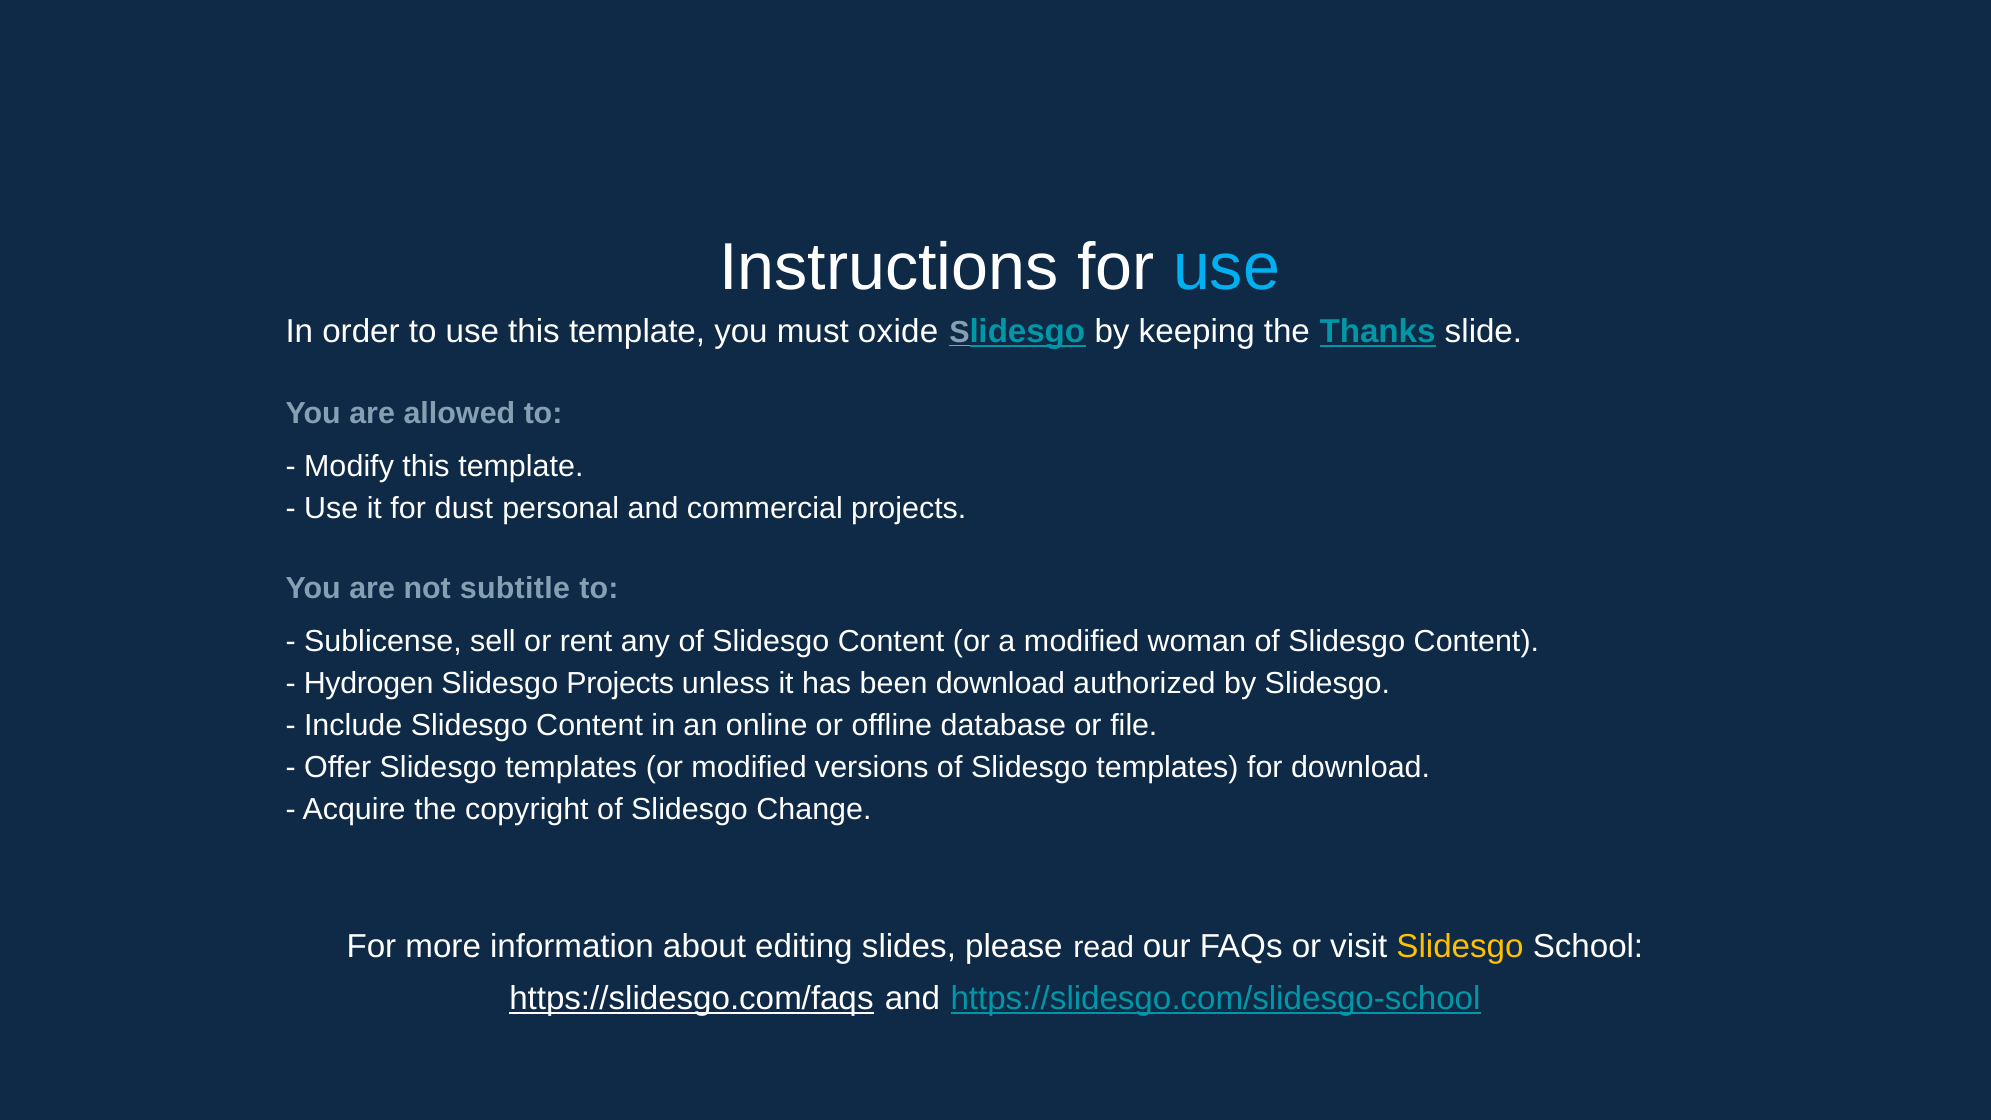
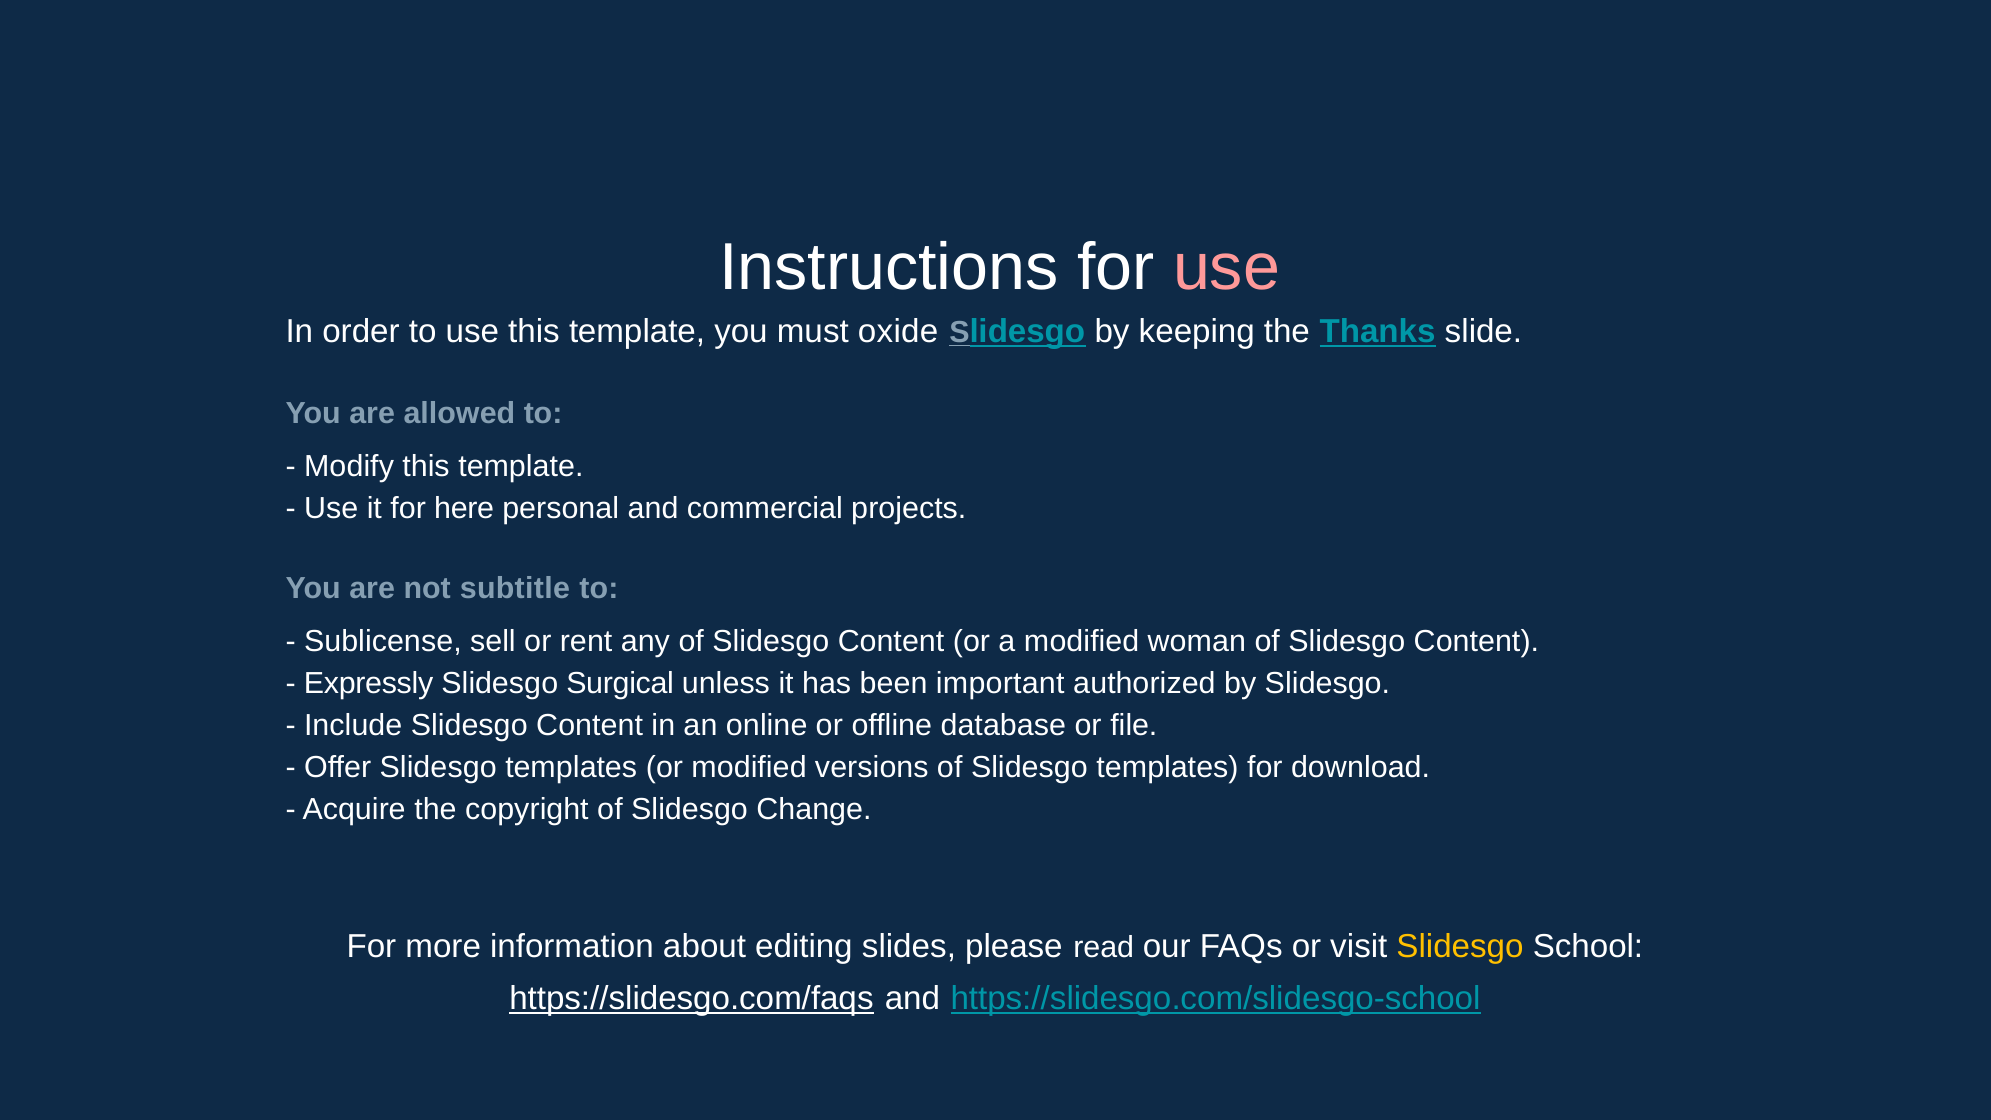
use at (1227, 268) colour: light blue -> pink
dust: dust -> here
Hydrogen: Hydrogen -> Expressly
Slidesgo Projects: Projects -> Surgical
been download: download -> important
